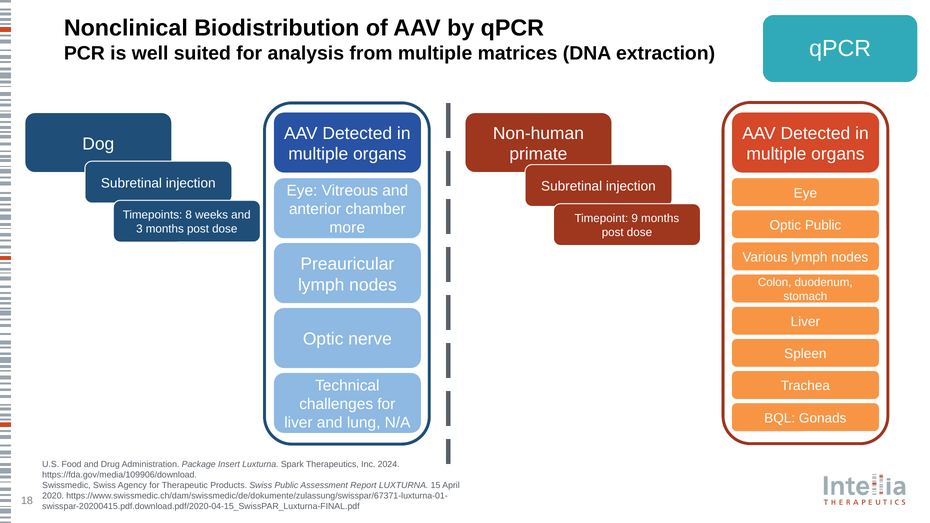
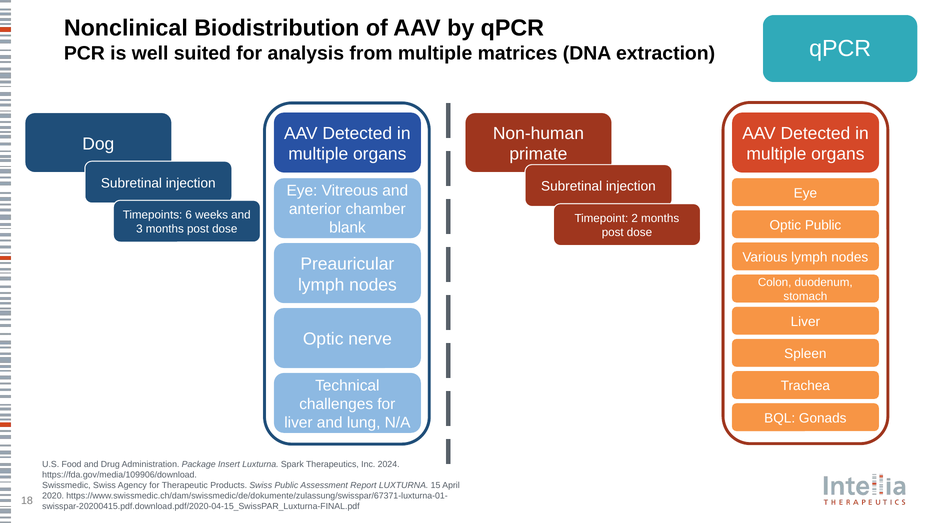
8: 8 -> 6
9: 9 -> 2
more: more -> blank
